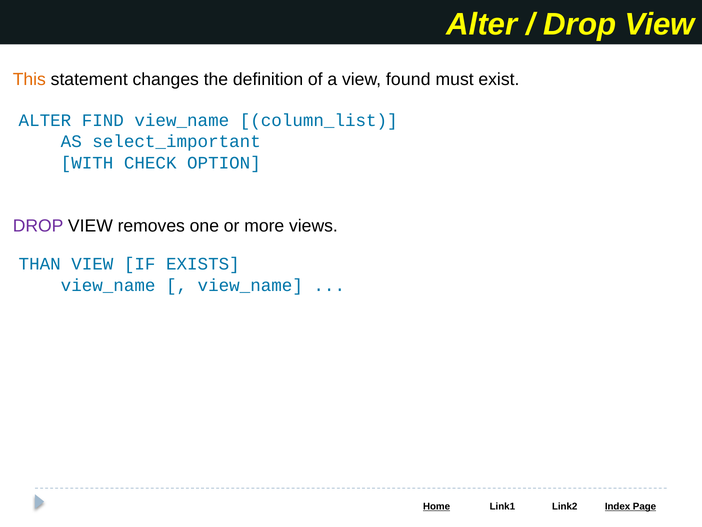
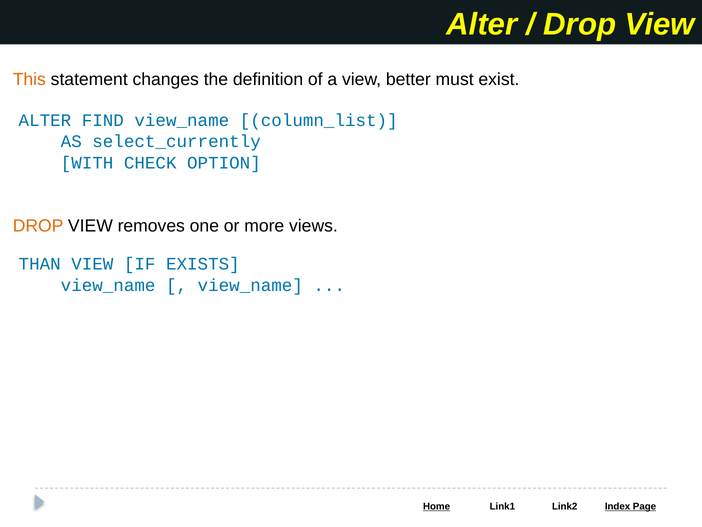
found: found -> better
select_important: select_important -> select_currently
DROP at (38, 226) colour: purple -> orange
